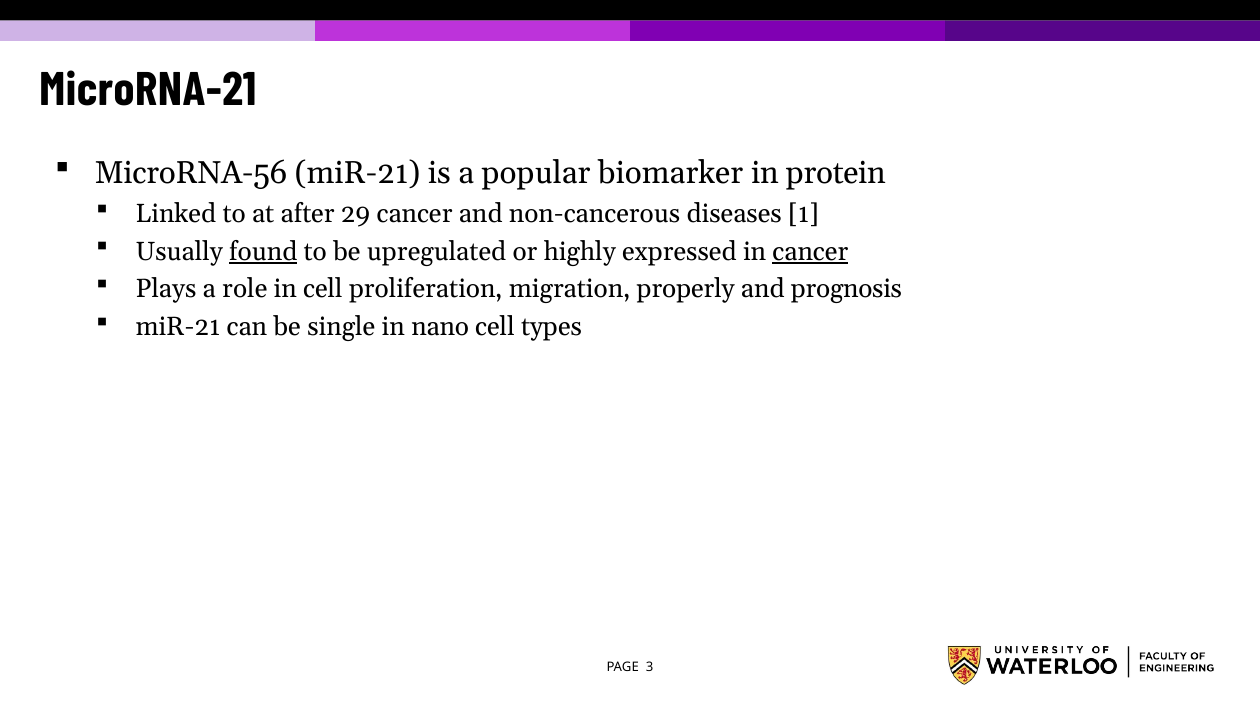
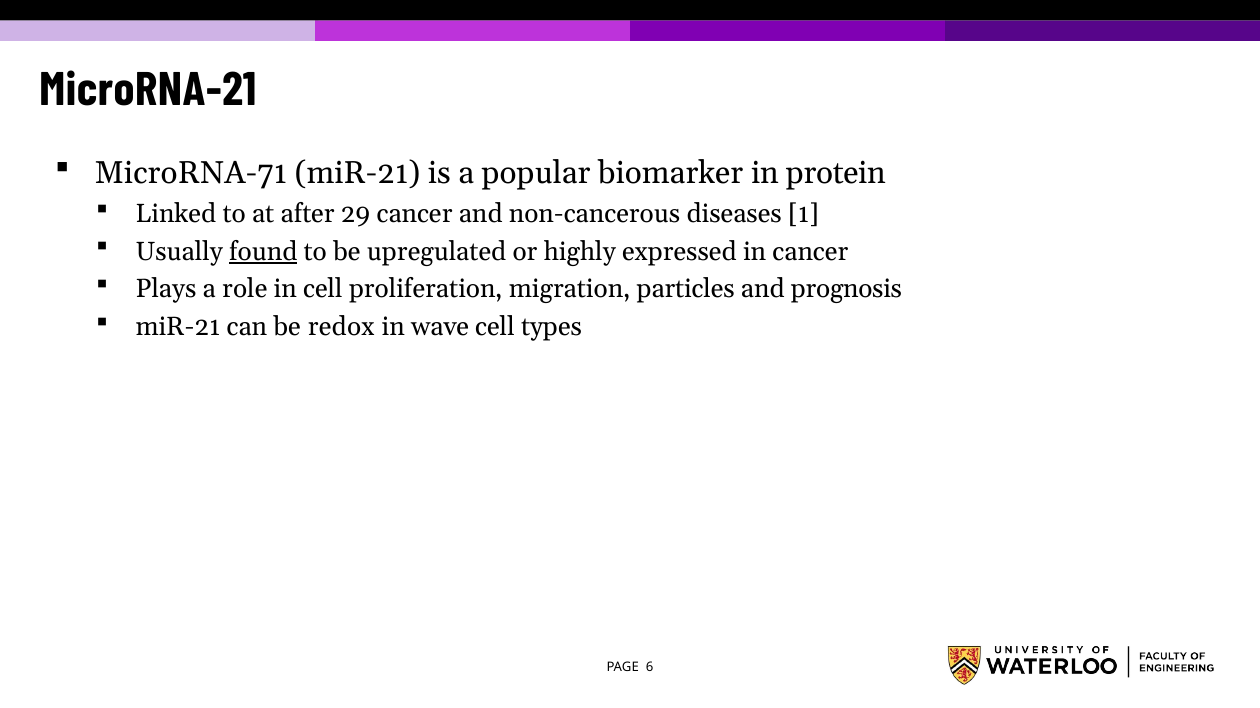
MicroRNA-56: MicroRNA-56 -> MicroRNA-71
cancer at (810, 252) underline: present -> none
properly: properly -> particles
single: single -> redox
nano: nano -> wave
3: 3 -> 6
